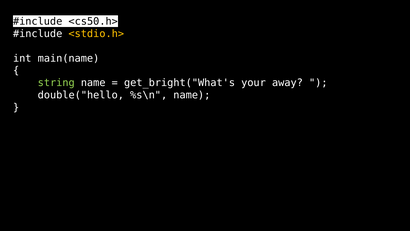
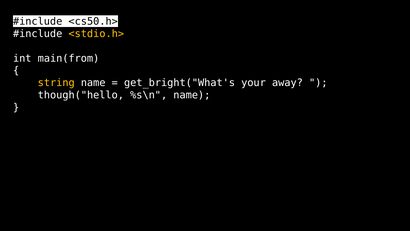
main(name: main(name -> main(from
string colour: light green -> yellow
double("hello: double("hello -> though("hello
